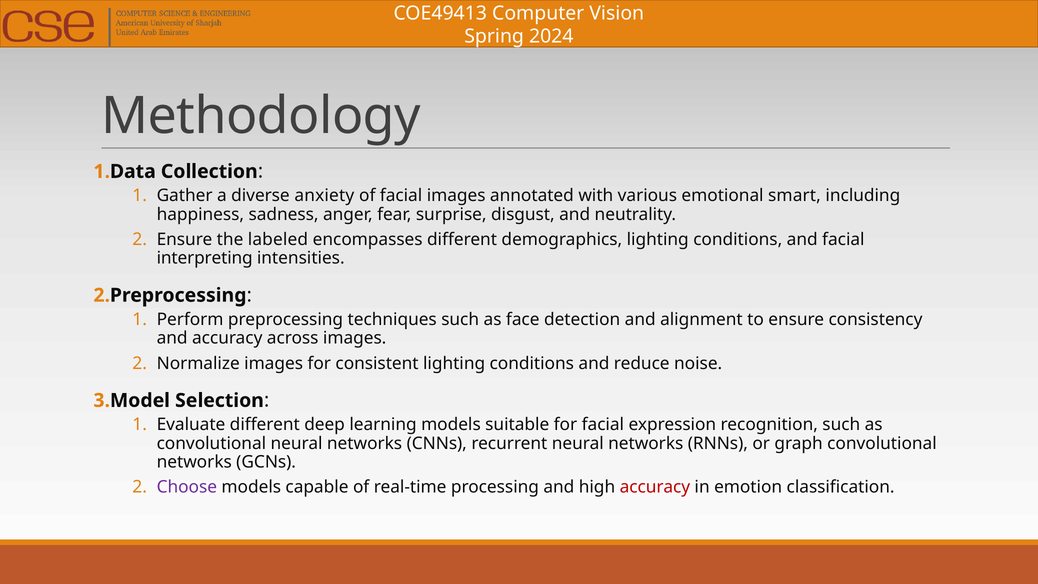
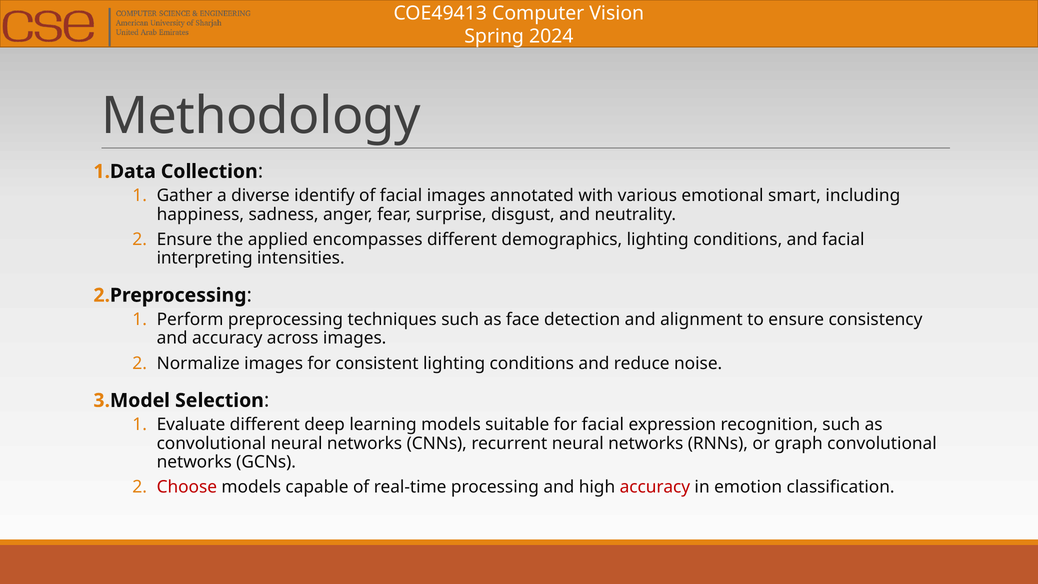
anxiety: anxiety -> identify
labeled: labeled -> applied
Choose colour: purple -> red
